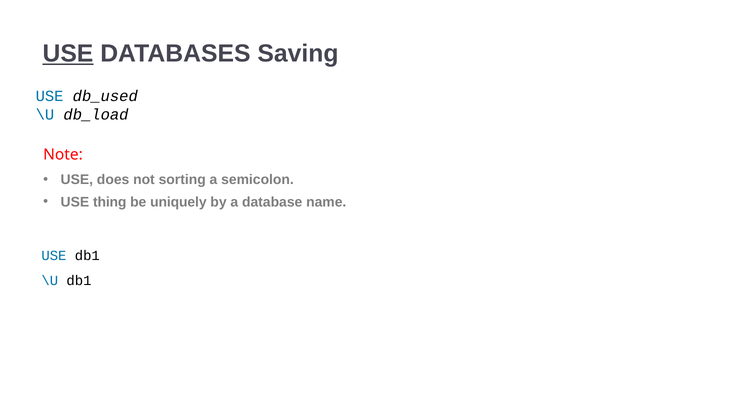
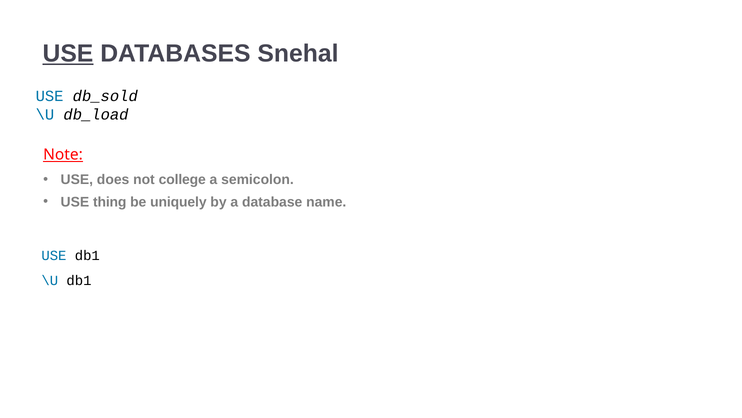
Saving: Saving -> Snehal
db_used: db_used -> db_sold
Note underline: none -> present
sorting: sorting -> college
